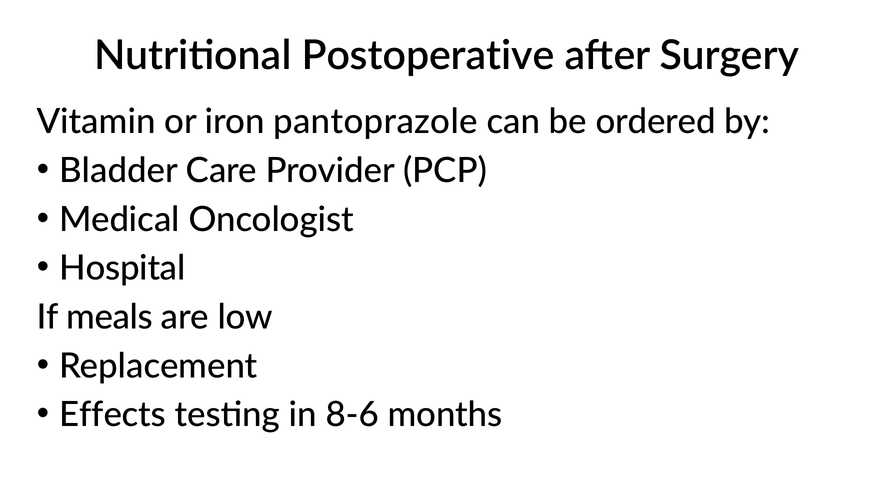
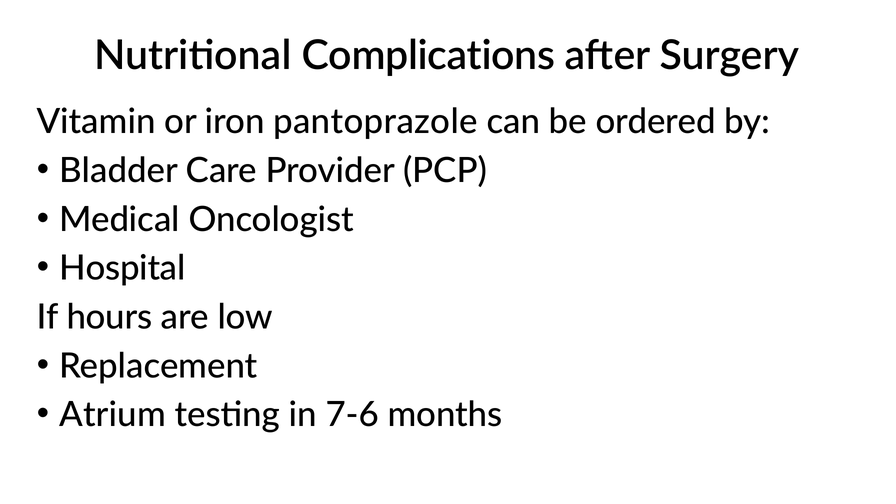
Postoperative: Postoperative -> Complications
meals: meals -> hours
Effects: Effects -> Atrium
8-6: 8-6 -> 7-6
